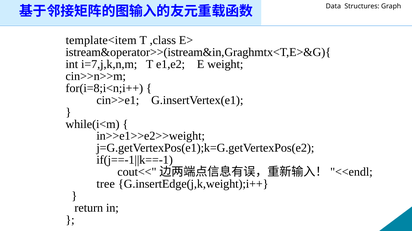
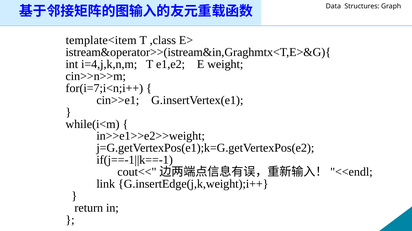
i=7,j,k,n,m: i=7,j,k,n,m -> i=4,j,k,n,m
for(i=8;i<n;i++: for(i=8;i<n;i++ -> for(i=7;i<n;i++
tree: tree -> link
